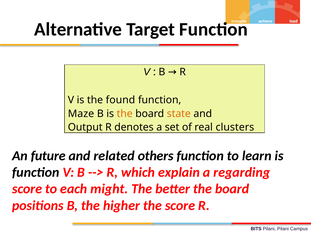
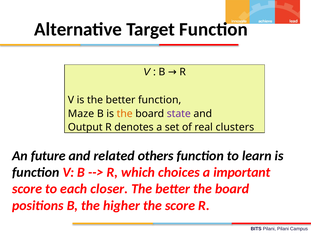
is the found: found -> better
state colour: orange -> purple
explain: explain -> choices
regarding: regarding -> important
might: might -> closer
